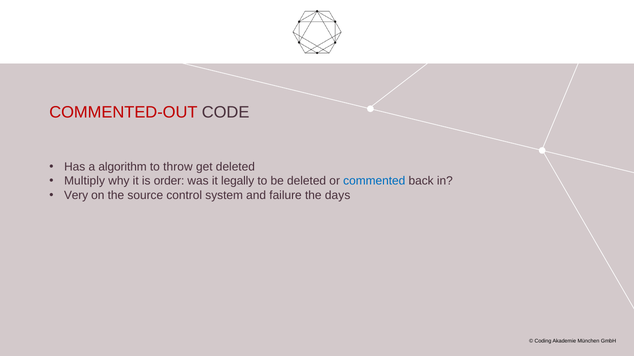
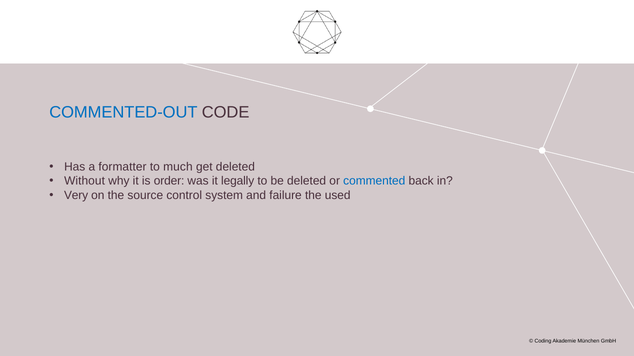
COMMENTED-OUT colour: red -> blue
algorithm: algorithm -> formatter
throw: throw -> much
Multiply: Multiply -> Without
days: days -> used
